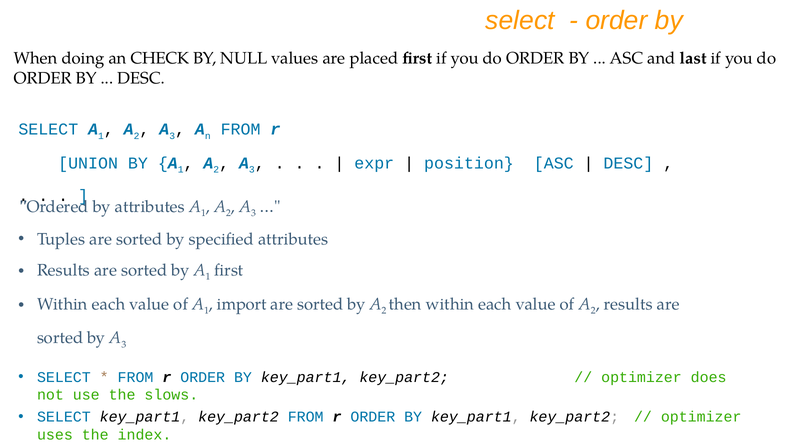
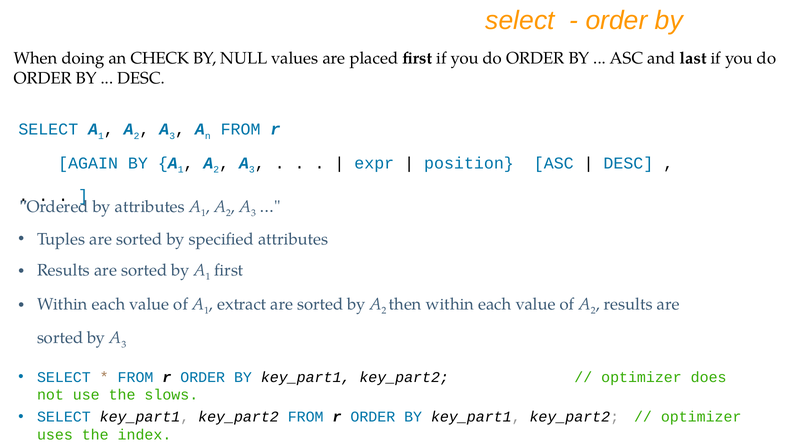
UNION: UNION -> AGAIN
import: import -> extract
